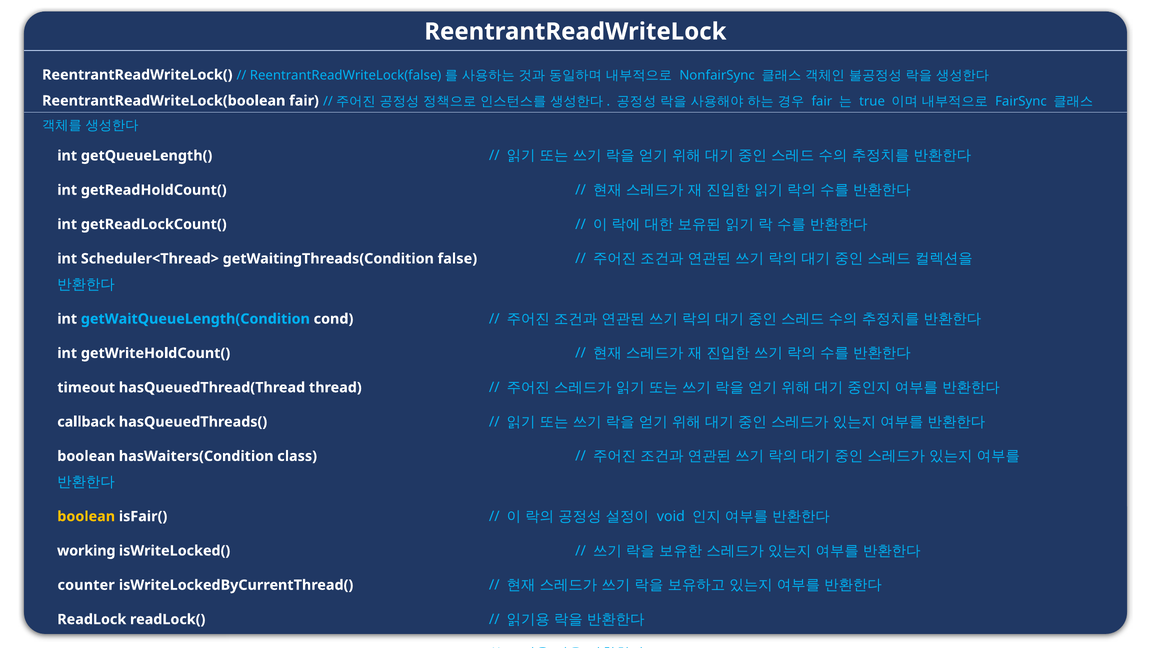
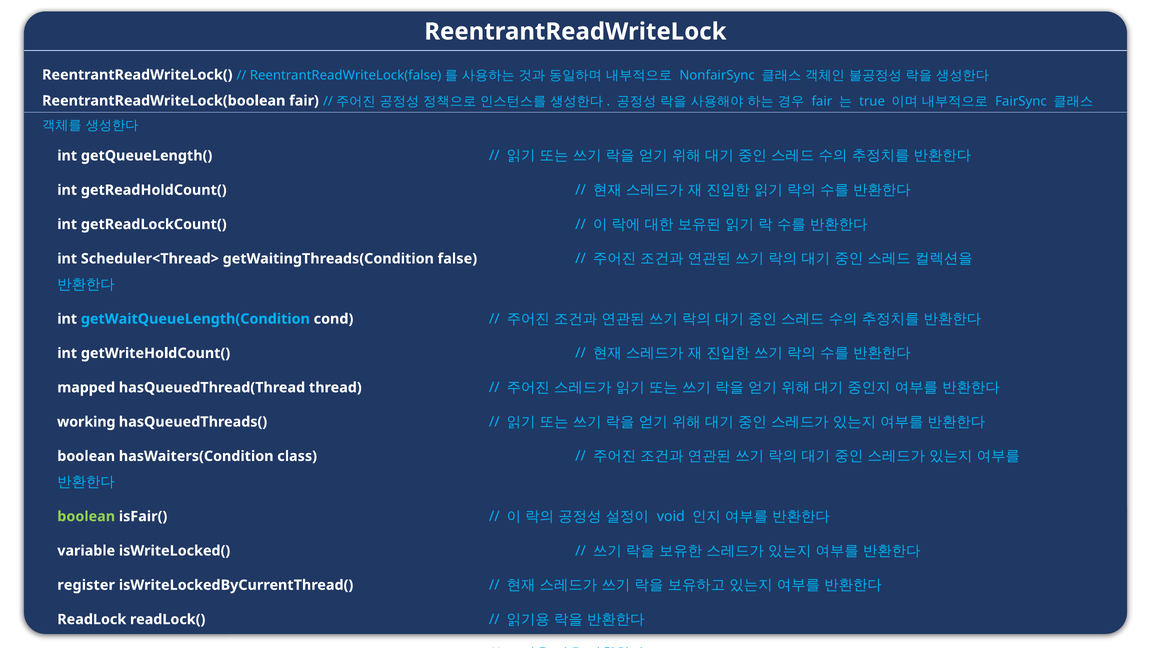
timeout: timeout -> mapped
callback: callback -> working
boolean at (86, 516) colour: yellow -> light green
working: working -> variable
counter: counter -> register
